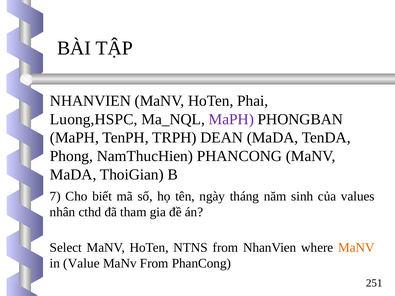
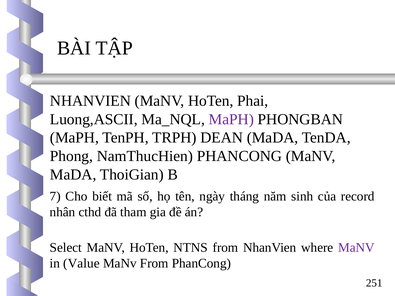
Luong,HSPC: Luong,HSPC -> Luong,ASCII
values: values -> record
MaNV at (356, 248) colour: orange -> purple
